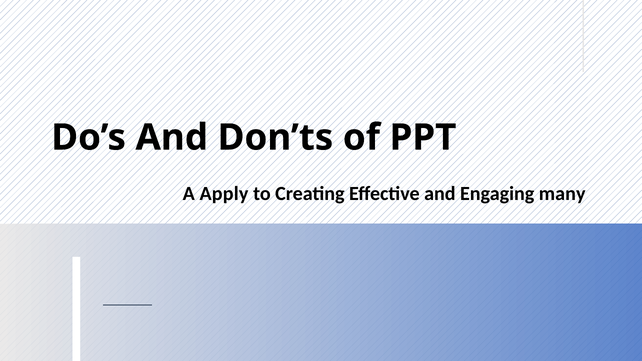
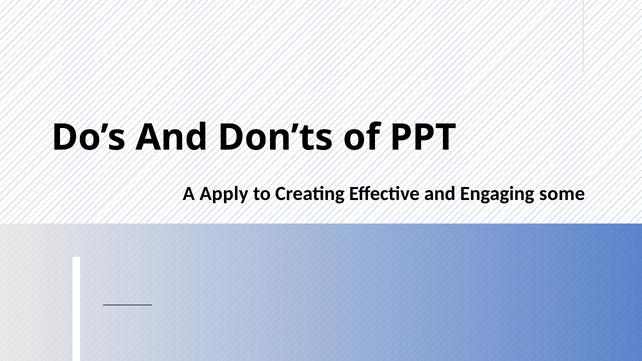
many: many -> some
